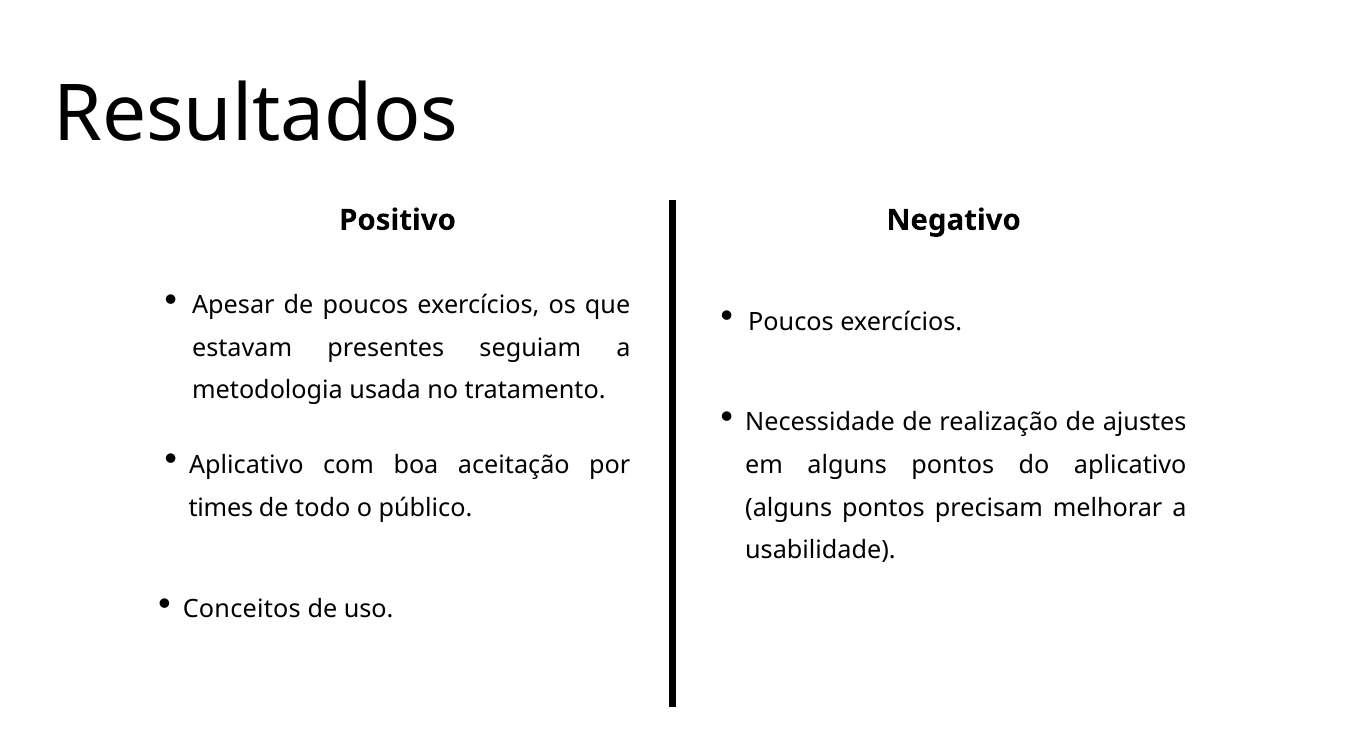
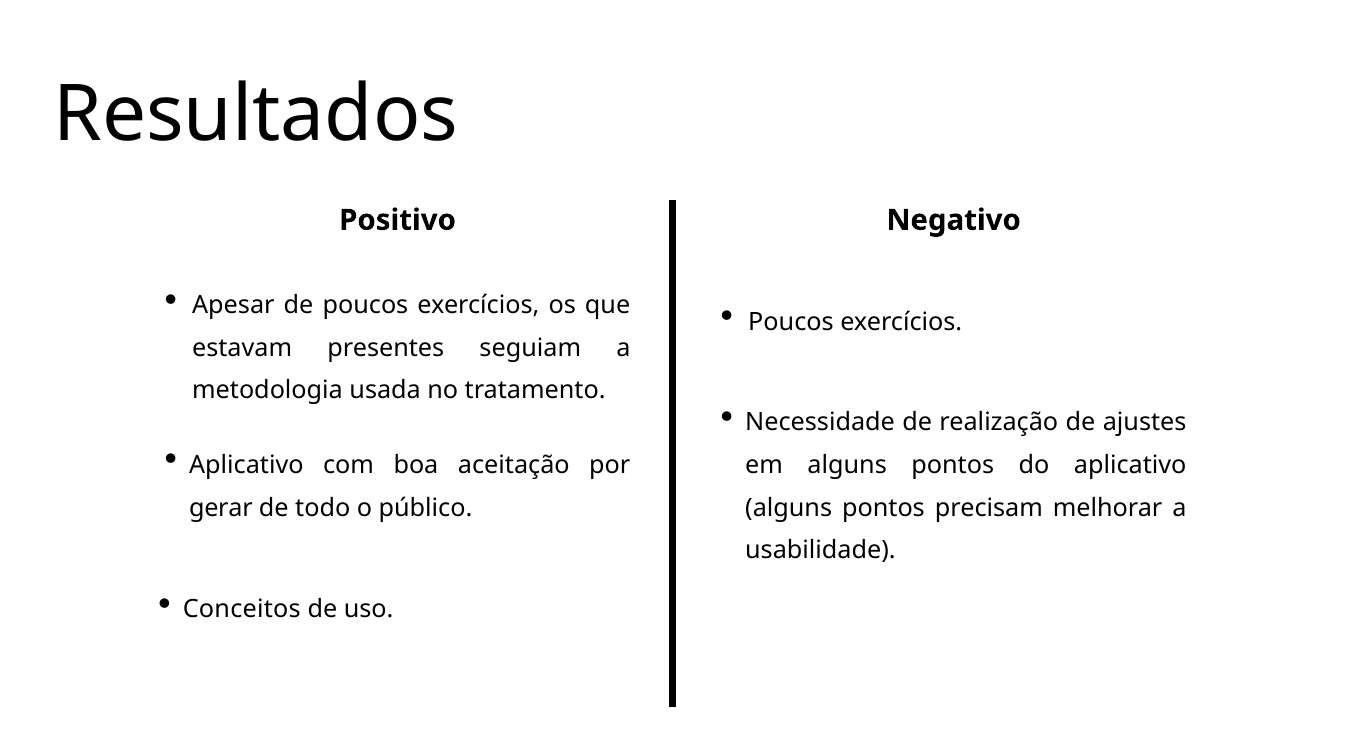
times: times -> gerar
